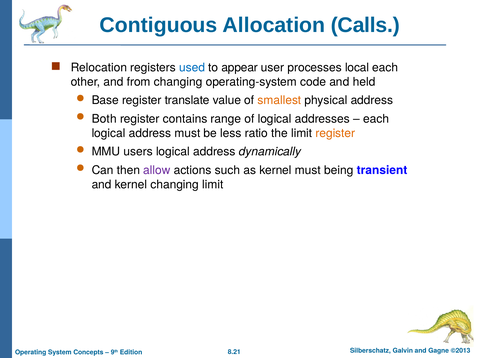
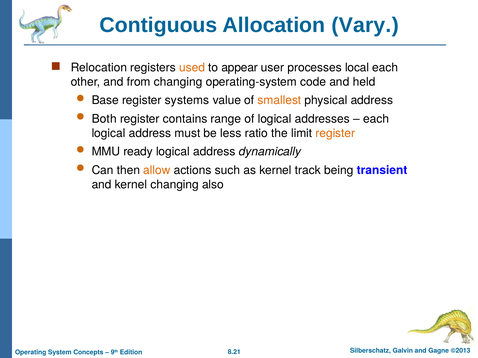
Calls: Calls -> Vary
used colour: blue -> orange
translate: translate -> systems
users: users -> ready
allow colour: purple -> orange
kernel must: must -> track
changing limit: limit -> also
